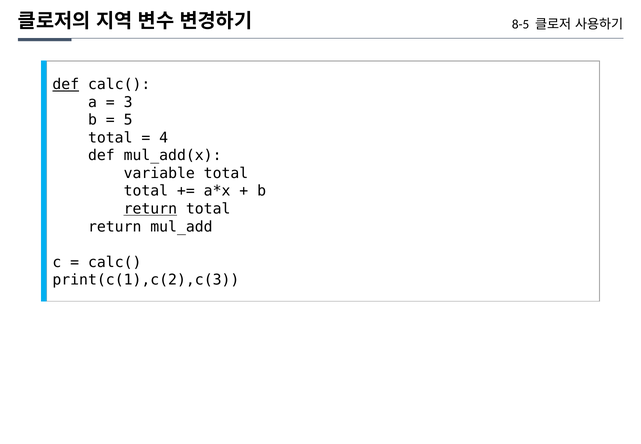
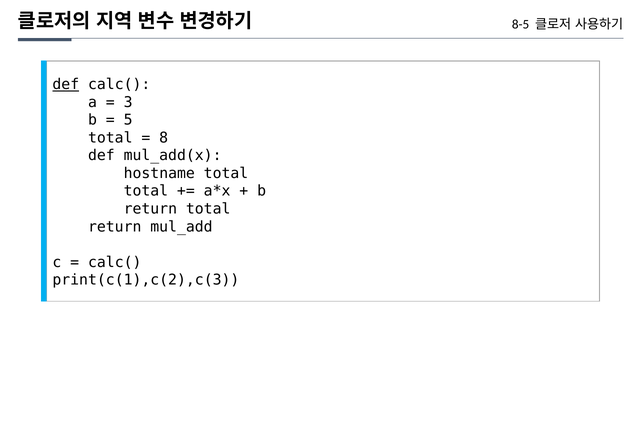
4: 4 -> 8
variable: variable -> hostname
return at (150, 209) underline: present -> none
